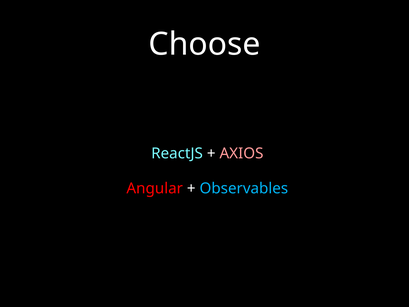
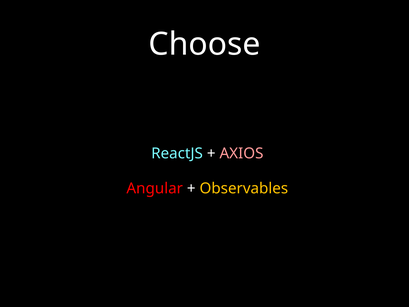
Observables colour: light blue -> yellow
